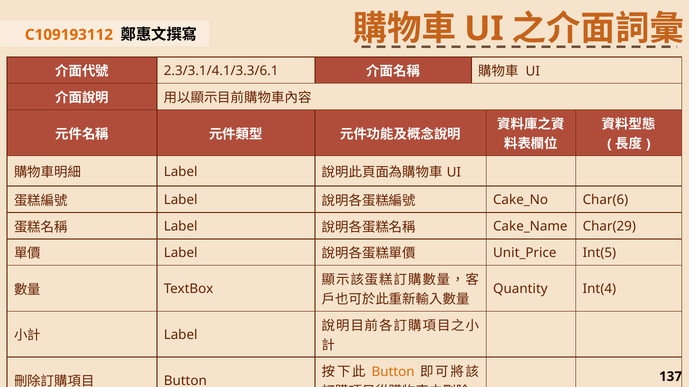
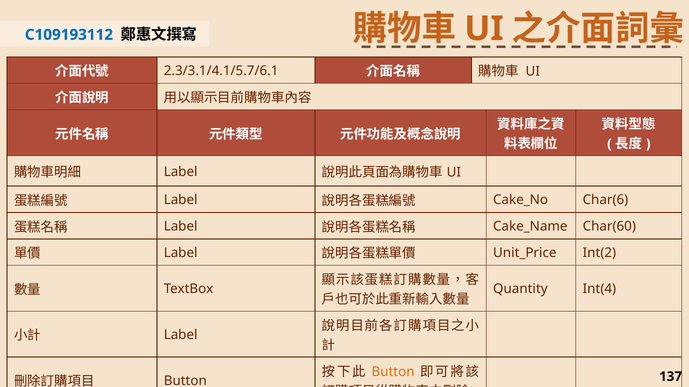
C109193112 colour: orange -> blue
2.3/3.1/4.1/3.3/6.1: 2.3/3.1/4.1/3.3/6.1 -> 2.3/3.1/4.1/5.7/6.1
Char(29: Char(29 -> Char(60
Int(5: Int(5 -> Int(2
